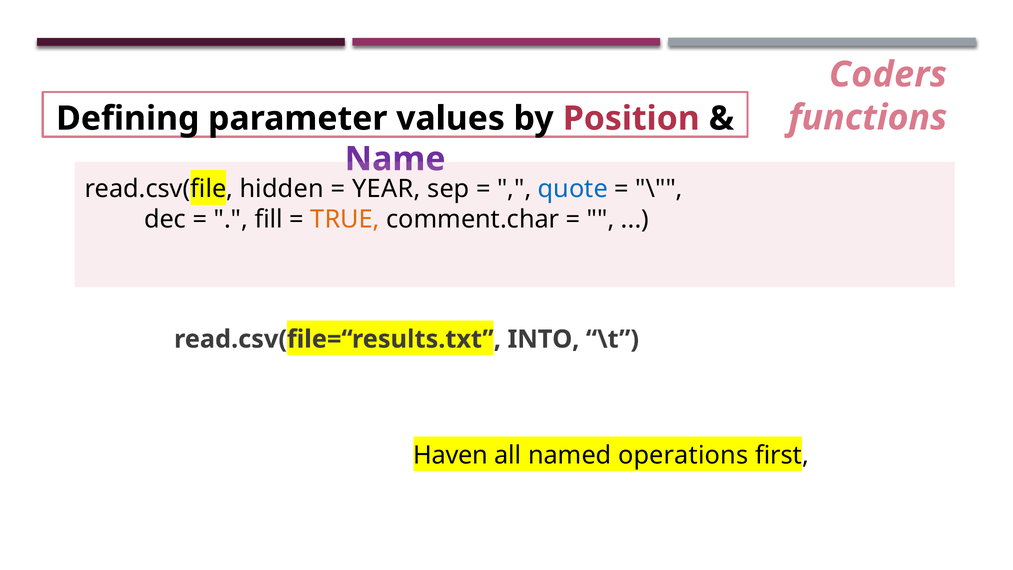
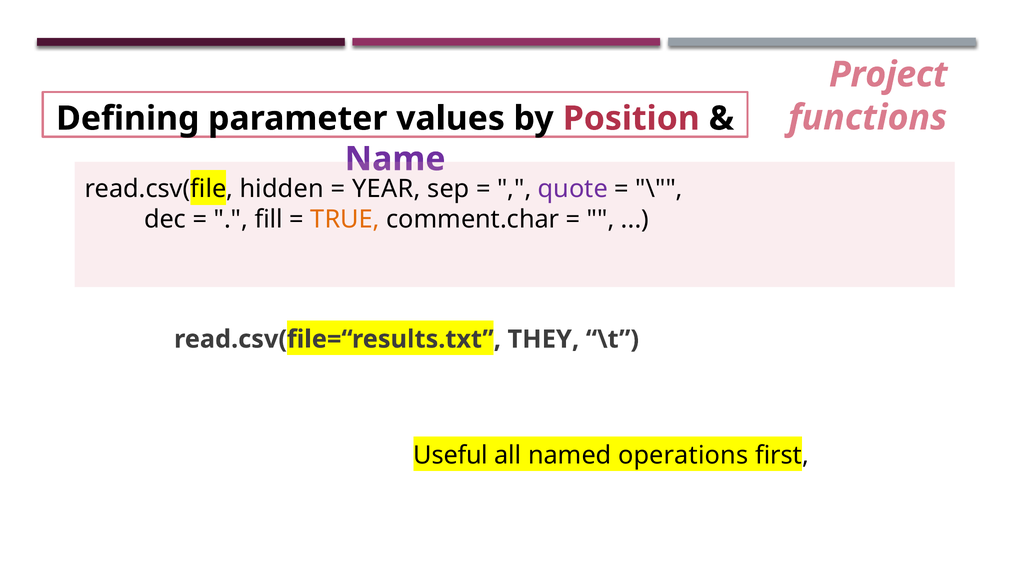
Coders: Coders -> Project
quote colour: blue -> purple
INTO: INTO -> THEY
Haven: Haven -> Useful
